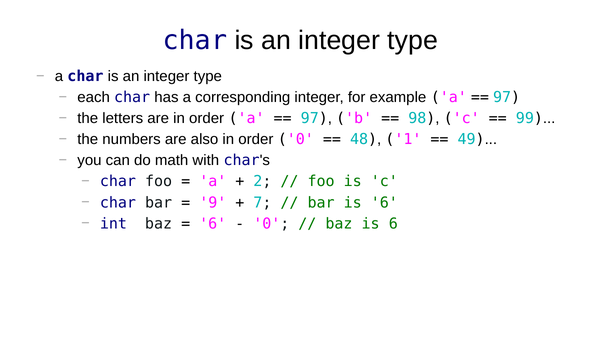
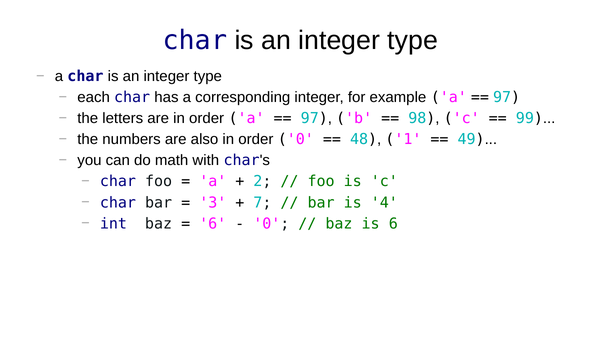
9: 9 -> 3
bar is 6: 6 -> 4
